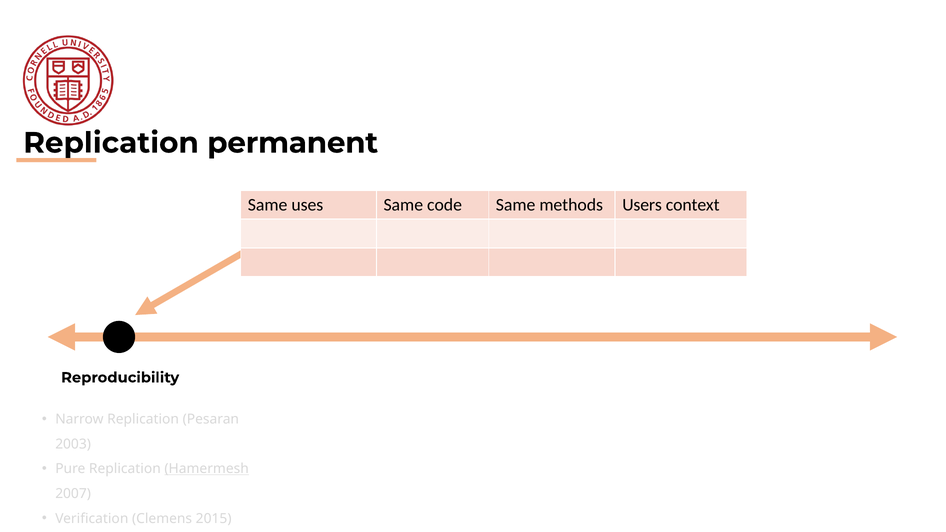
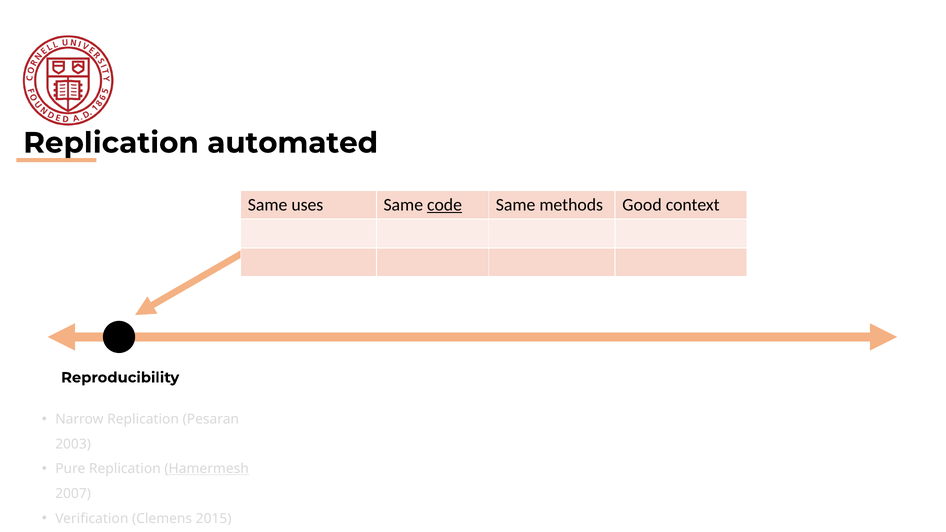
permanent: permanent -> automated
code underline: none -> present
Users: Users -> Good
